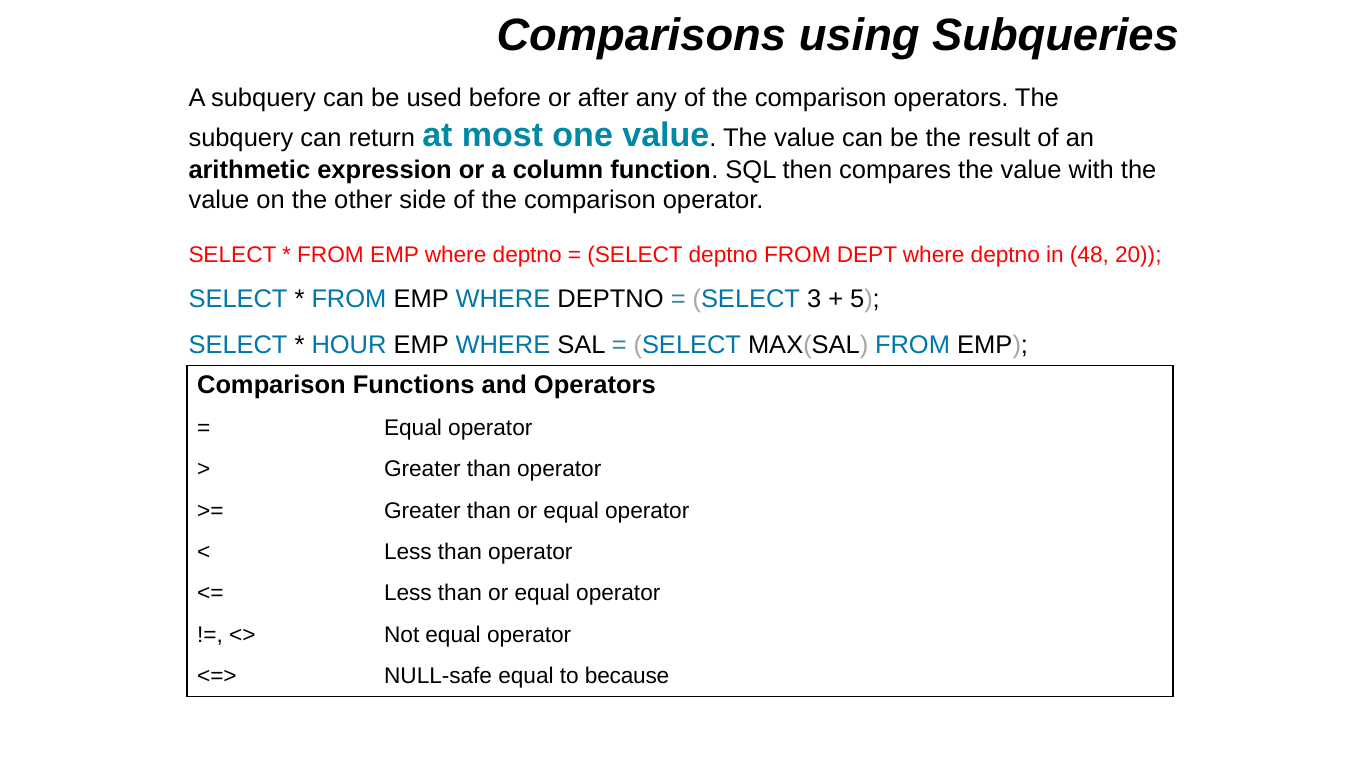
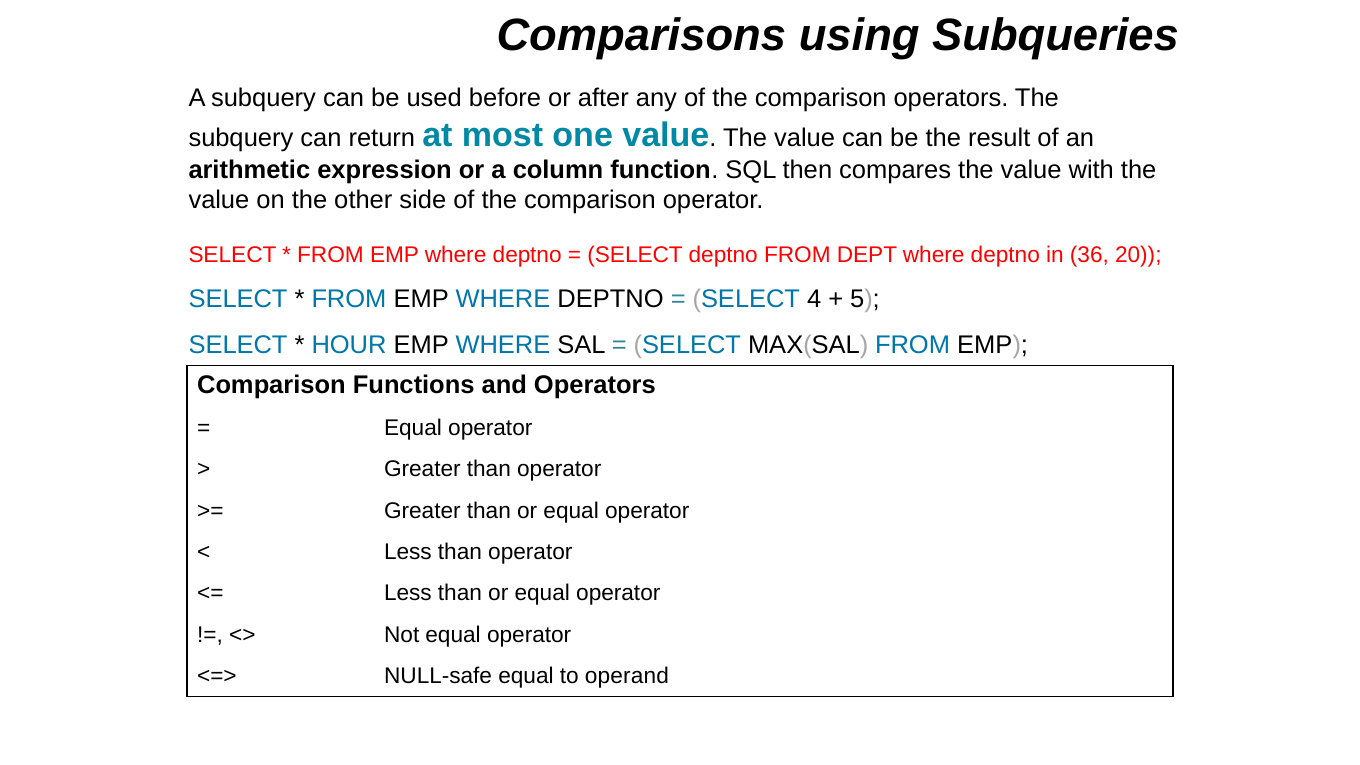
48: 48 -> 36
3: 3 -> 4
because: because -> operand
